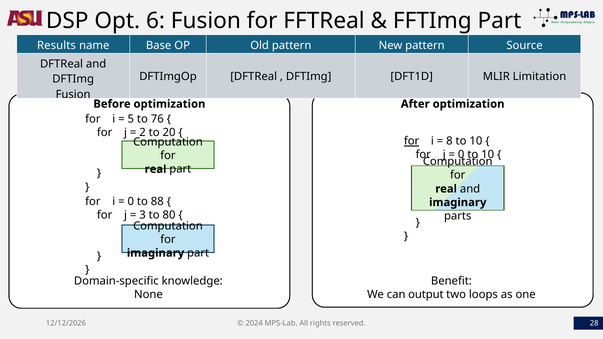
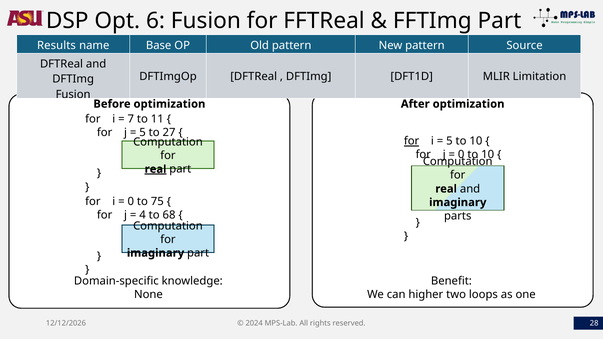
5: 5 -> 7
76: 76 -> 11
2 at (143, 133): 2 -> 5
20: 20 -> 27
8 at (449, 141): 8 -> 5
real at (156, 169) underline: none -> present
88: 88 -> 75
3: 3 -> 4
80: 80 -> 68
output: output -> higher
